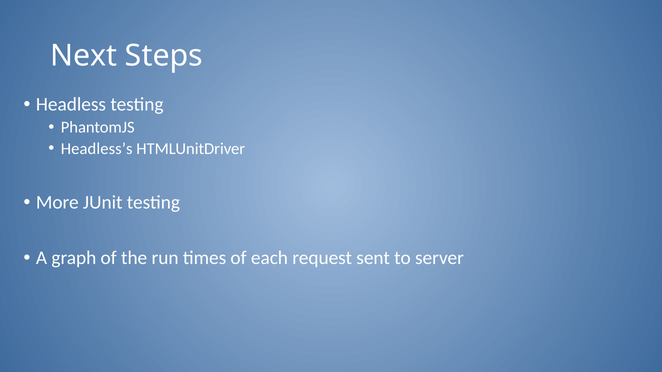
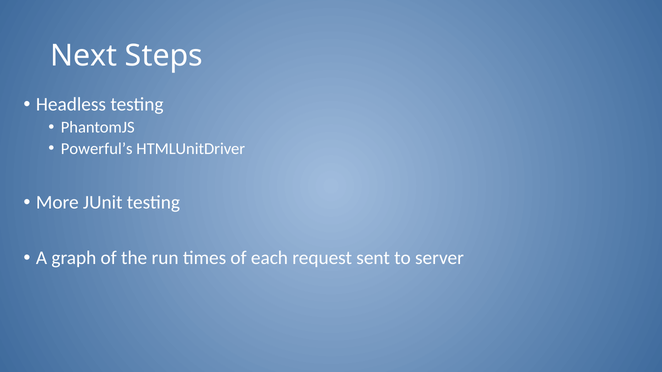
Headless’s: Headless’s -> Powerful’s
